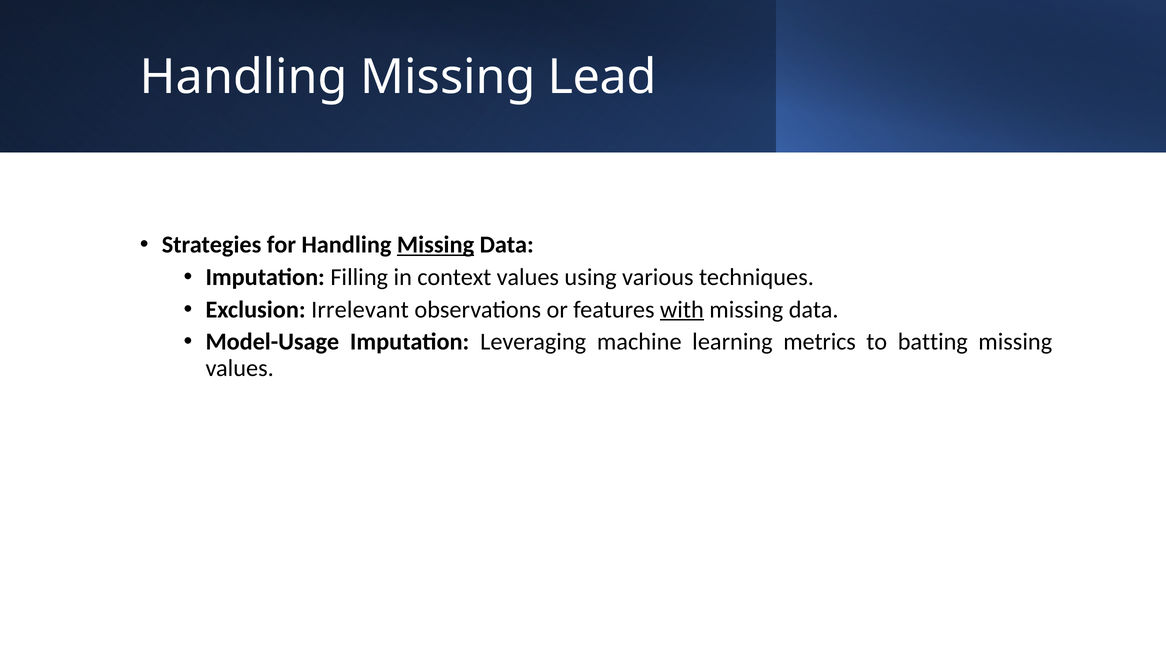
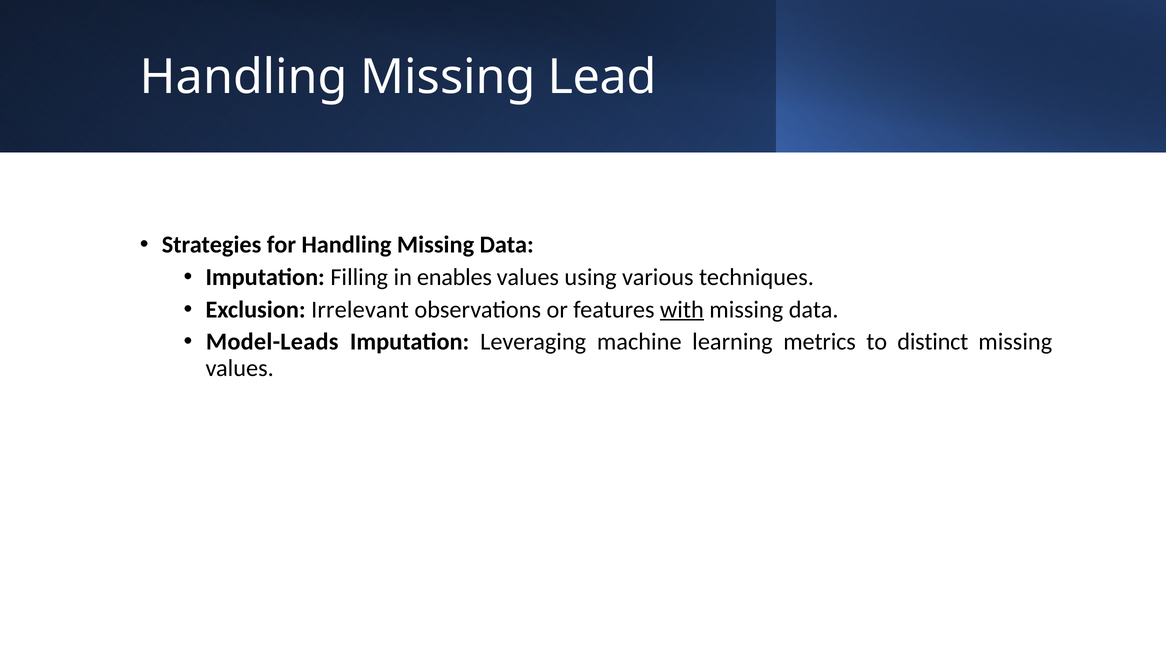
Missing at (436, 245) underline: present -> none
context: context -> enables
Model-Usage: Model-Usage -> Model-Leads
batting: batting -> distinct
